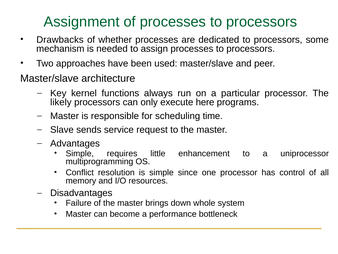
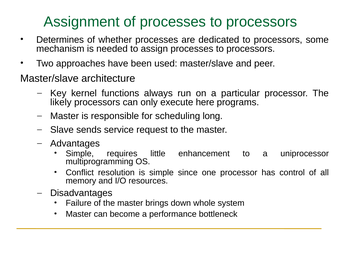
Drawbacks: Drawbacks -> Determines
time: time -> long
